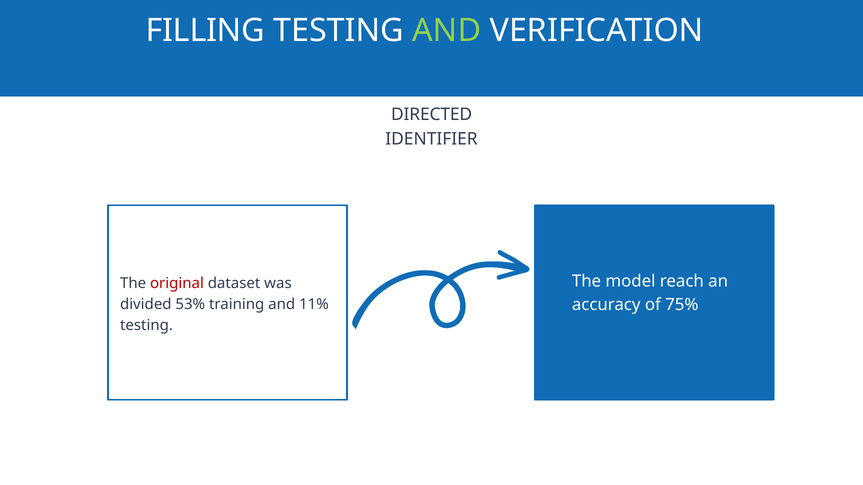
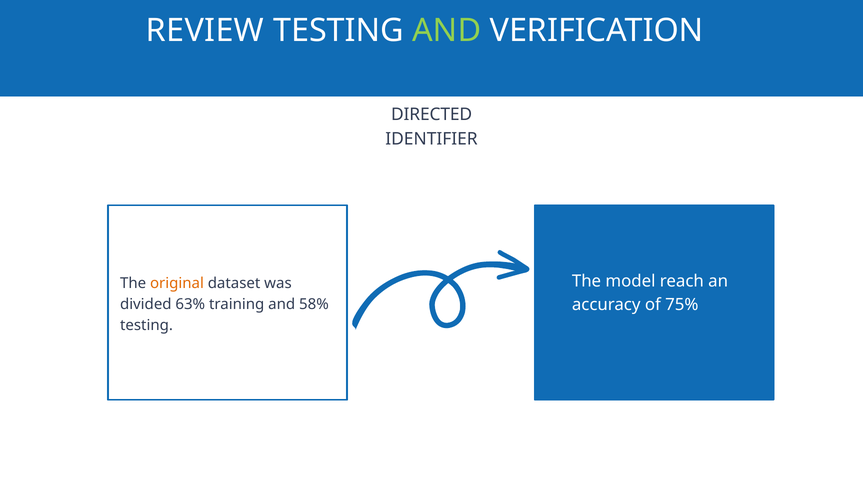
FILLING: FILLING -> REVIEW
original colour: red -> orange
53%: 53% -> 63%
11%: 11% -> 58%
